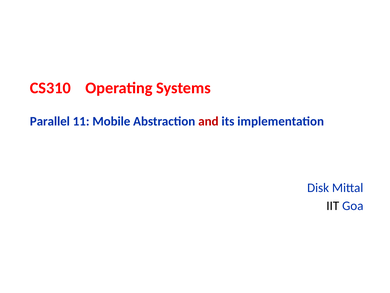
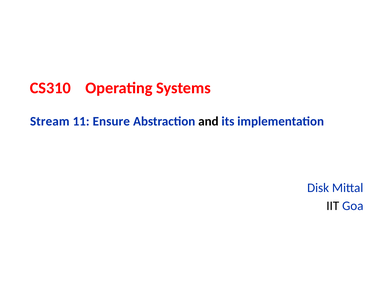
Parallel: Parallel -> Stream
Mobile: Mobile -> Ensure
and colour: red -> black
